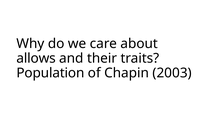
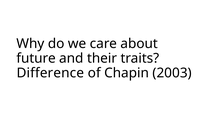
allows: allows -> future
Population: Population -> Difference
